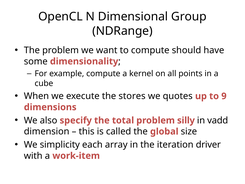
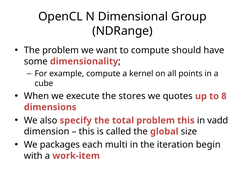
9: 9 -> 8
problem silly: silly -> this
simplicity: simplicity -> packages
array: array -> multi
driver: driver -> begin
